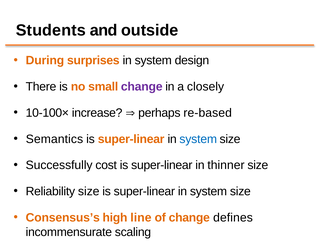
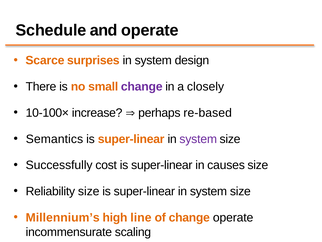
Students: Students -> Schedule
and outside: outside -> operate
During: During -> Scarce
system at (198, 139) colour: blue -> purple
thinner: thinner -> causes
Consensus’s: Consensus’s -> Millennium’s
change defines: defines -> operate
